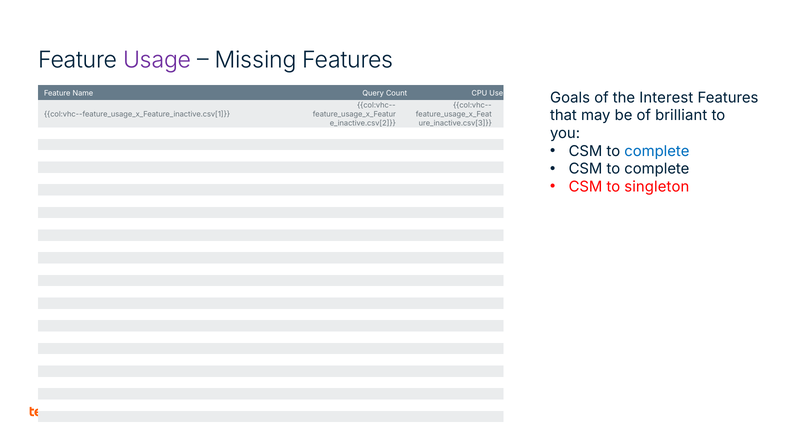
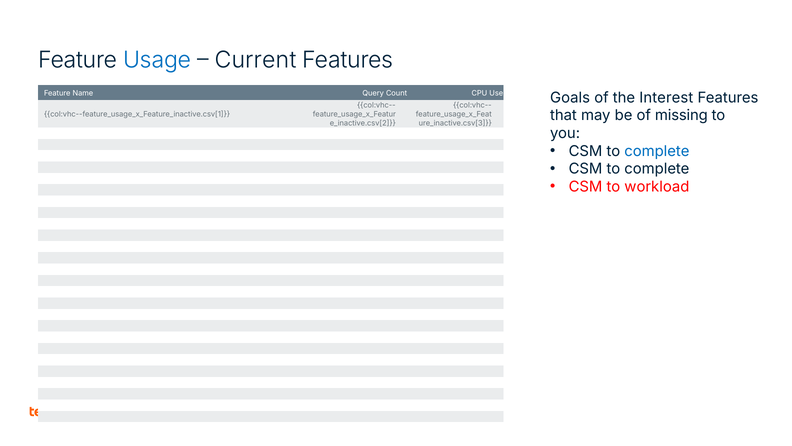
Usage colour: purple -> blue
Missing: Missing -> Current
brilliant: brilliant -> missing
singleton: singleton -> workload
